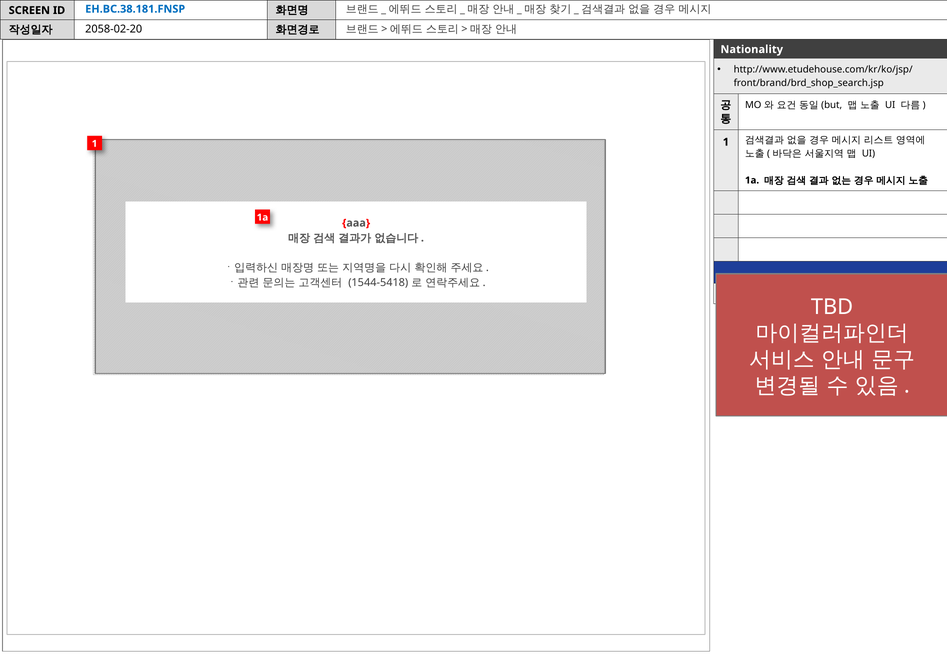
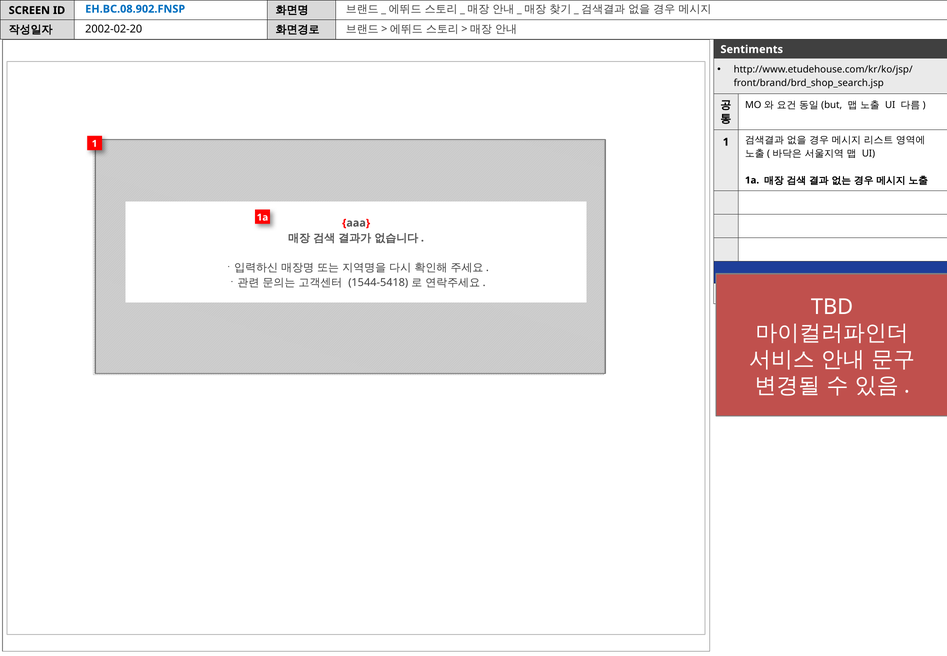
EH.BC.38.181.FNSP: EH.BC.38.181.FNSP -> EH.BC.08.902.FNSP
2058-02-20: 2058-02-20 -> 2002-02-20
Nationality: Nationality -> Sentiments
